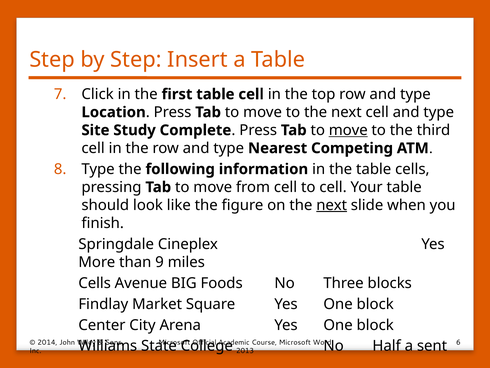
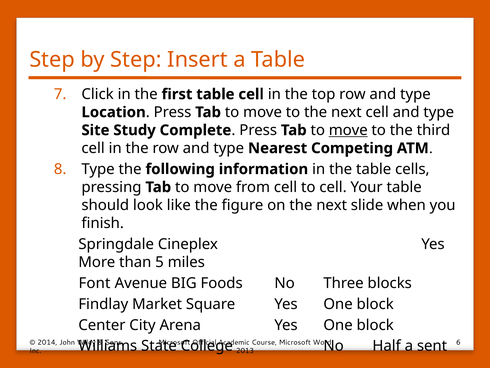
next at (332, 205) underline: present -> none
9: 9 -> 5
Cells at (95, 283): Cells -> Font
